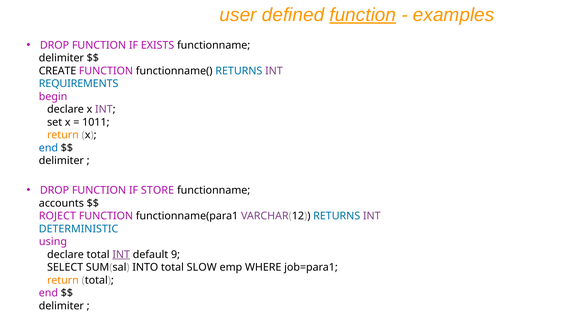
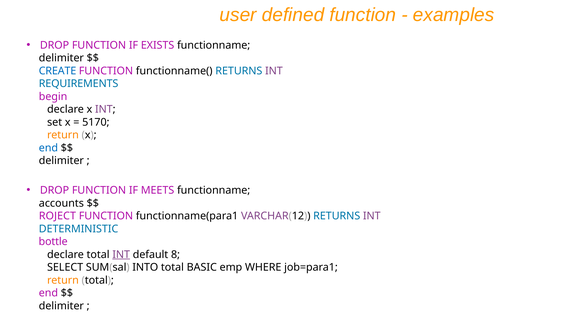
function at (363, 15) underline: present -> none
CREATE colour: black -> blue
1011: 1011 -> 5170
STORE: STORE -> MEETS
using: using -> bottle
9: 9 -> 8
SLOW: SLOW -> BASIC
